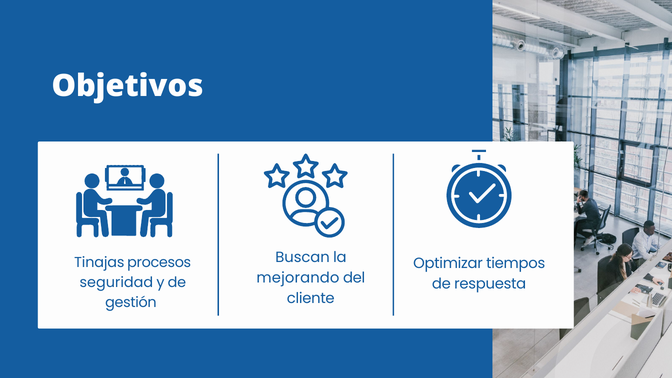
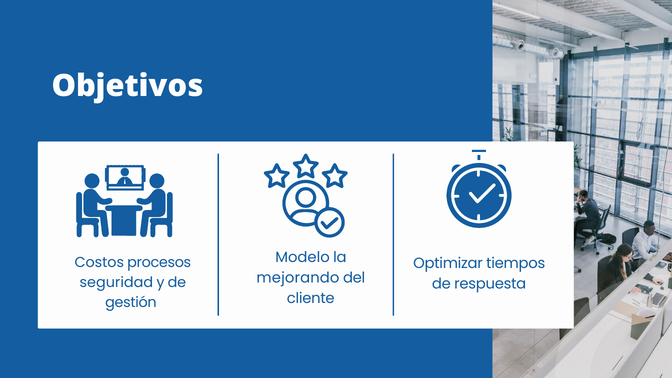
Buscan: Buscan -> Modelo
Tinajas: Tinajas -> Costos
